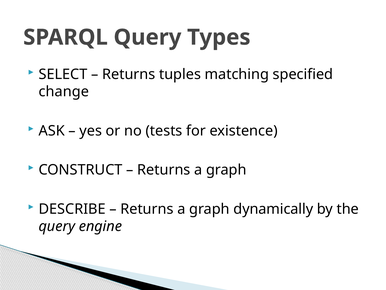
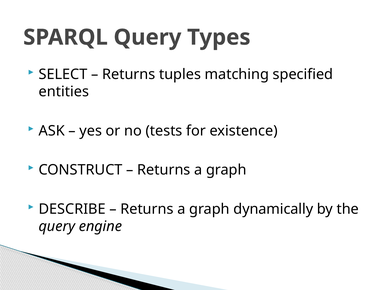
change: change -> entities
